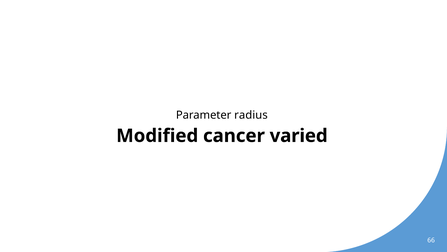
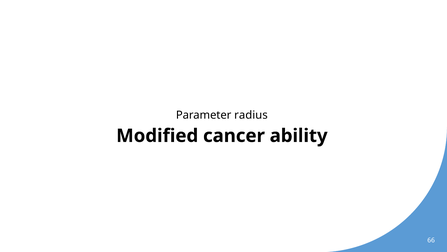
varied: varied -> ability
